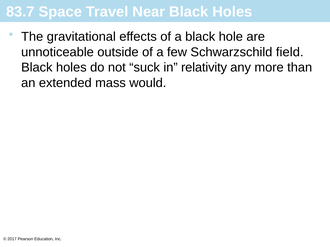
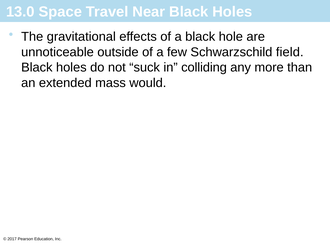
83.7: 83.7 -> 13.0
relativity: relativity -> colliding
